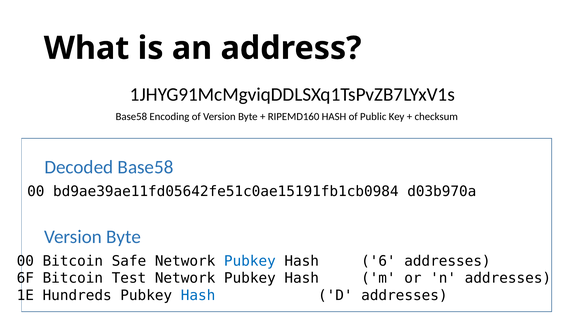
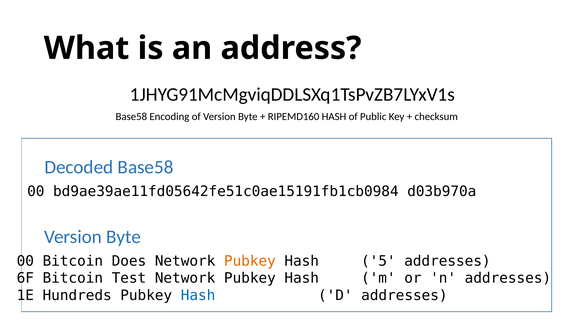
Safe: Safe -> Does
Pubkey at (250, 261) colour: blue -> orange
6: 6 -> 5
